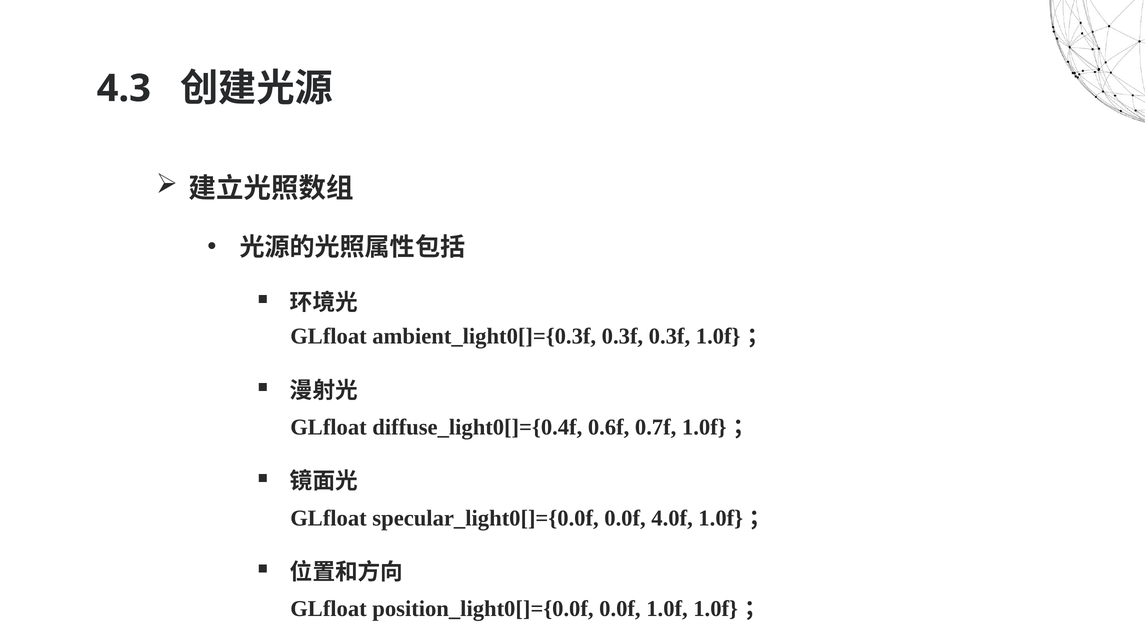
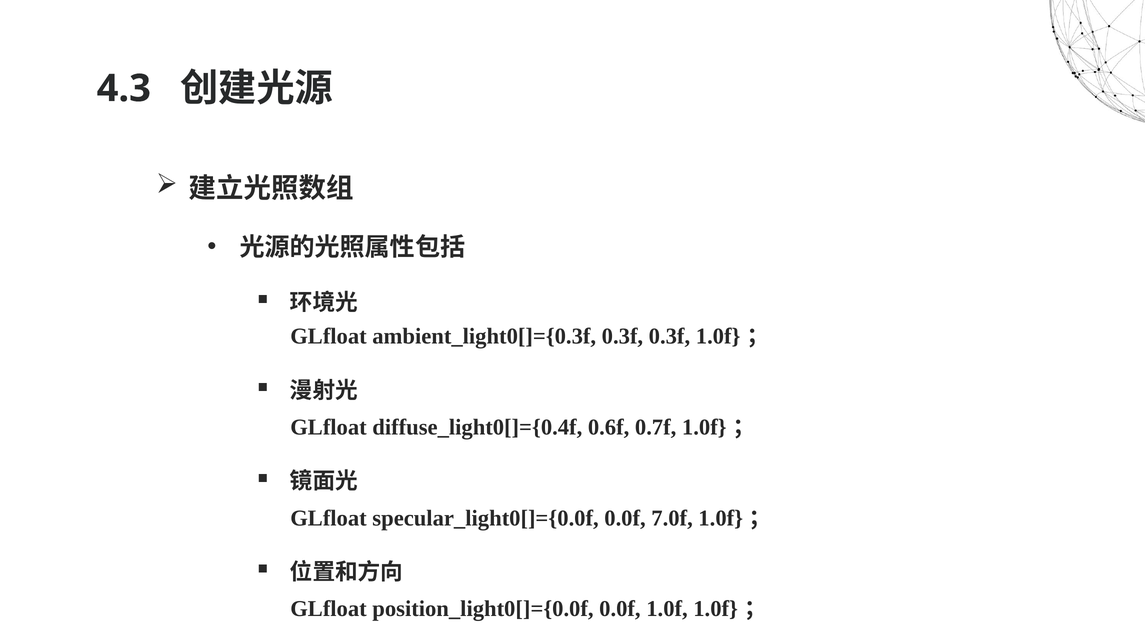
4.0f: 4.0f -> 7.0f
